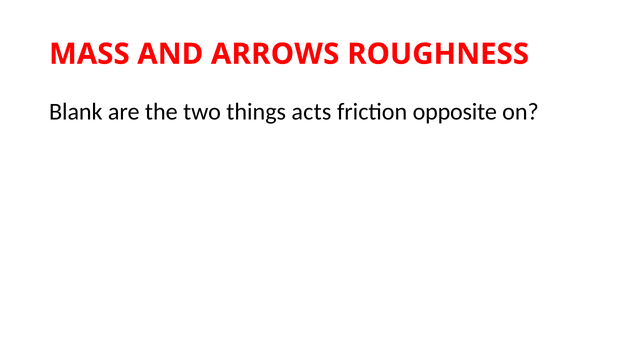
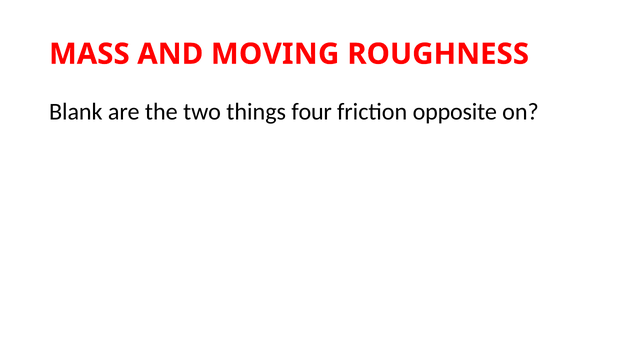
ARROWS: ARROWS -> MOVING
acts: acts -> four
